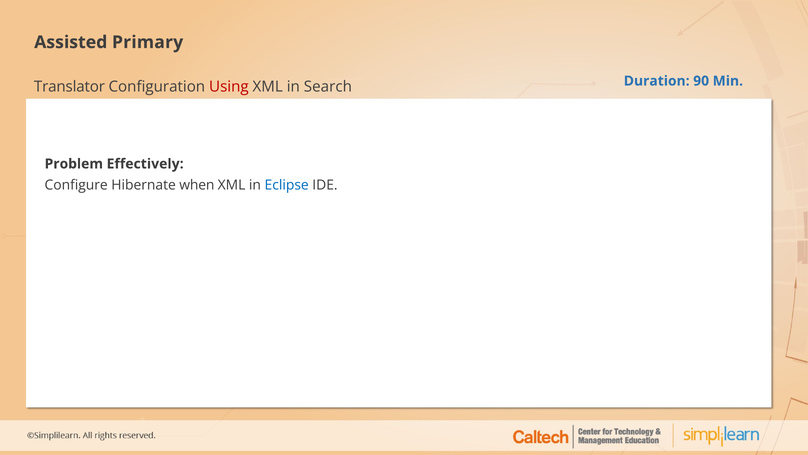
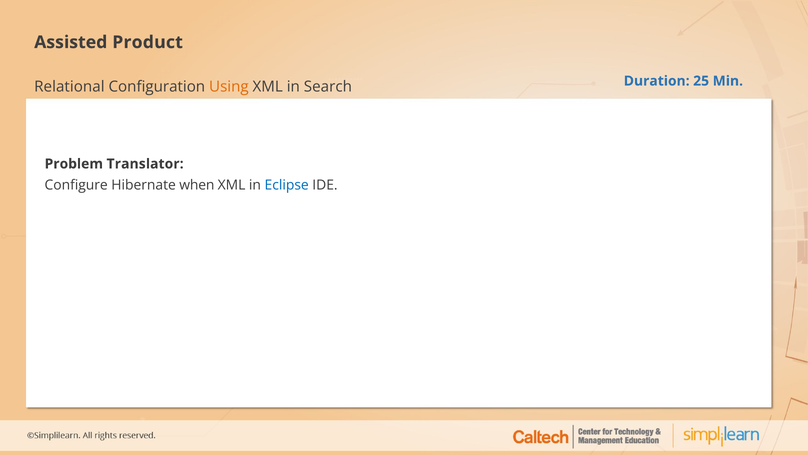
Primary: Primary -> Product
90: 90 -> 25
Translator: Translator -> Relational
Using colour: red -> orange
Effectively: Effectively -> Translator
